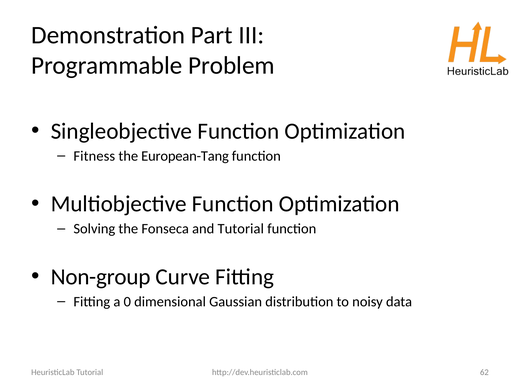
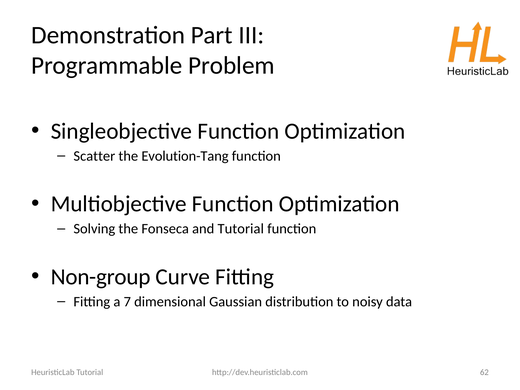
Fitness: Fitness -> Scatter
European-Tang: European-Tang -> Evolution-Tang
0: 0 -> 7
